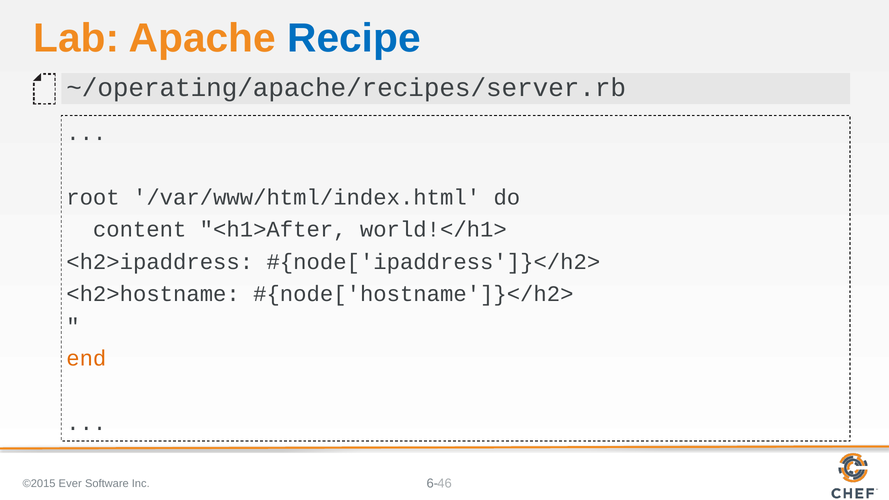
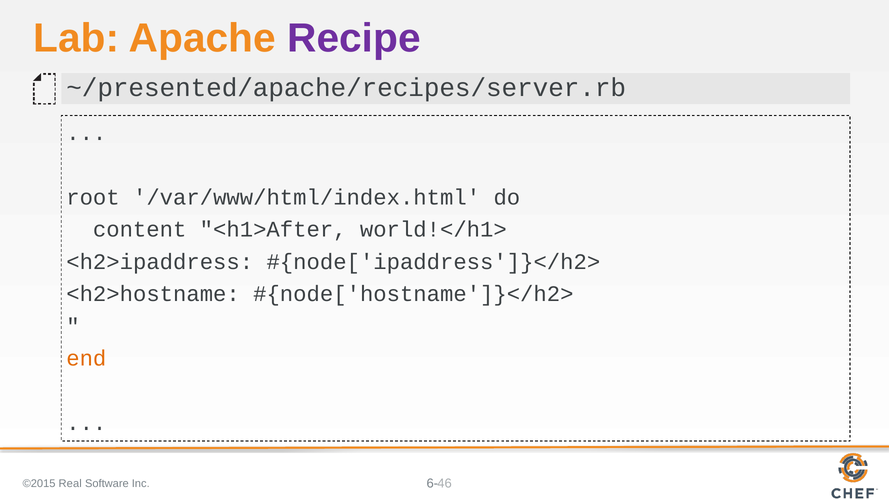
Recipe colour: blue -> purple
~/operating/apache/recipes/server.rb: ~/operating/apache/recipes/server.rb -> ~/presented/apache/recipes/server.rb
Ever: Ever -> Real
